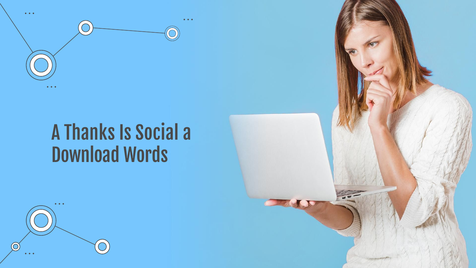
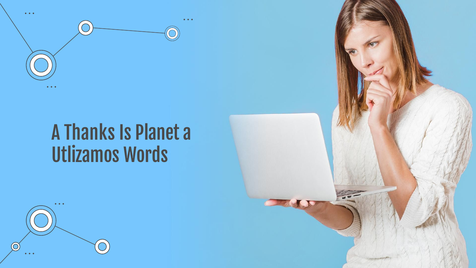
Social: Social -> Planet
Download: Download -> Utlizamos
